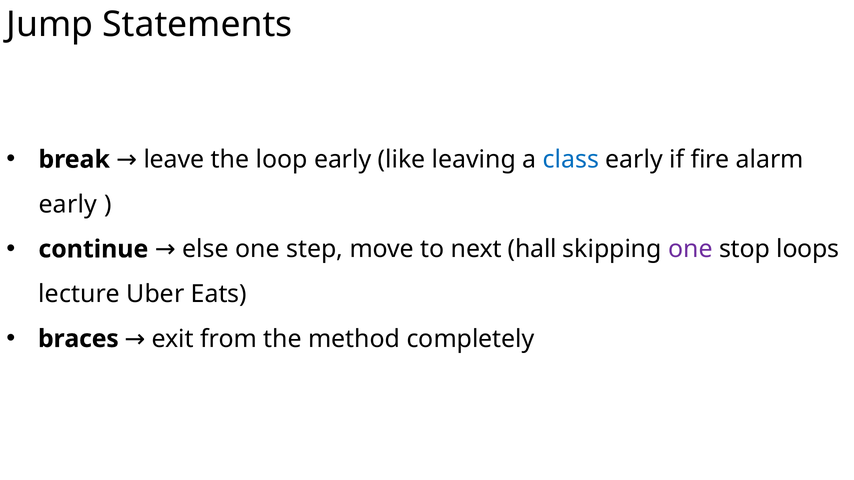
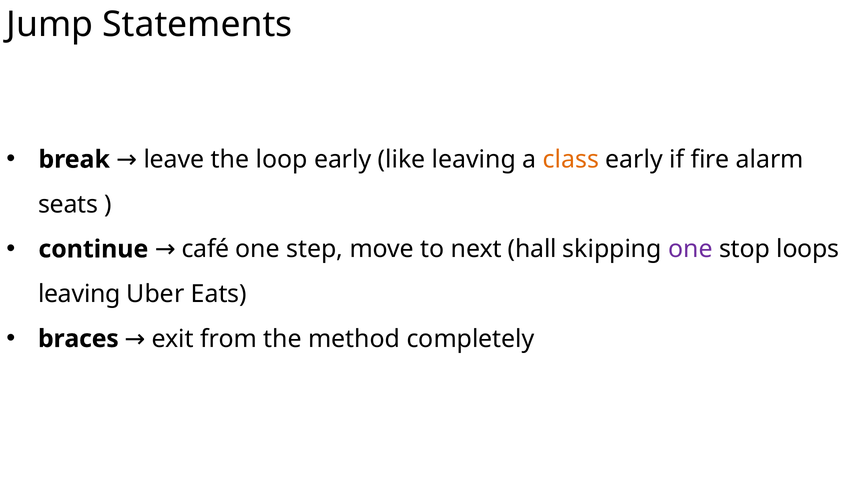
class colour: blue -> orange
early at (68, 205): early -> seats
else: else -> café
lecture at (79, 294): lecture -> leaving
